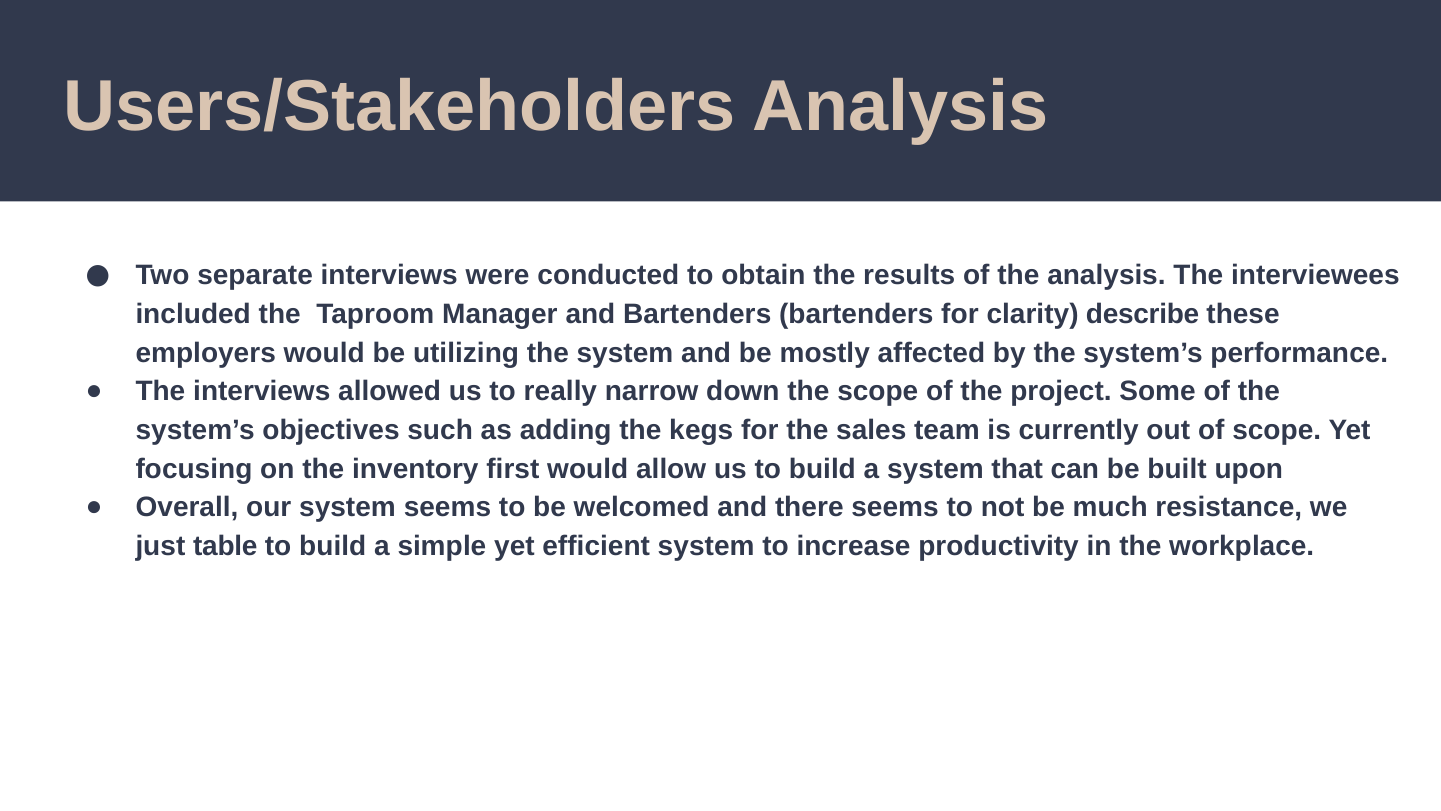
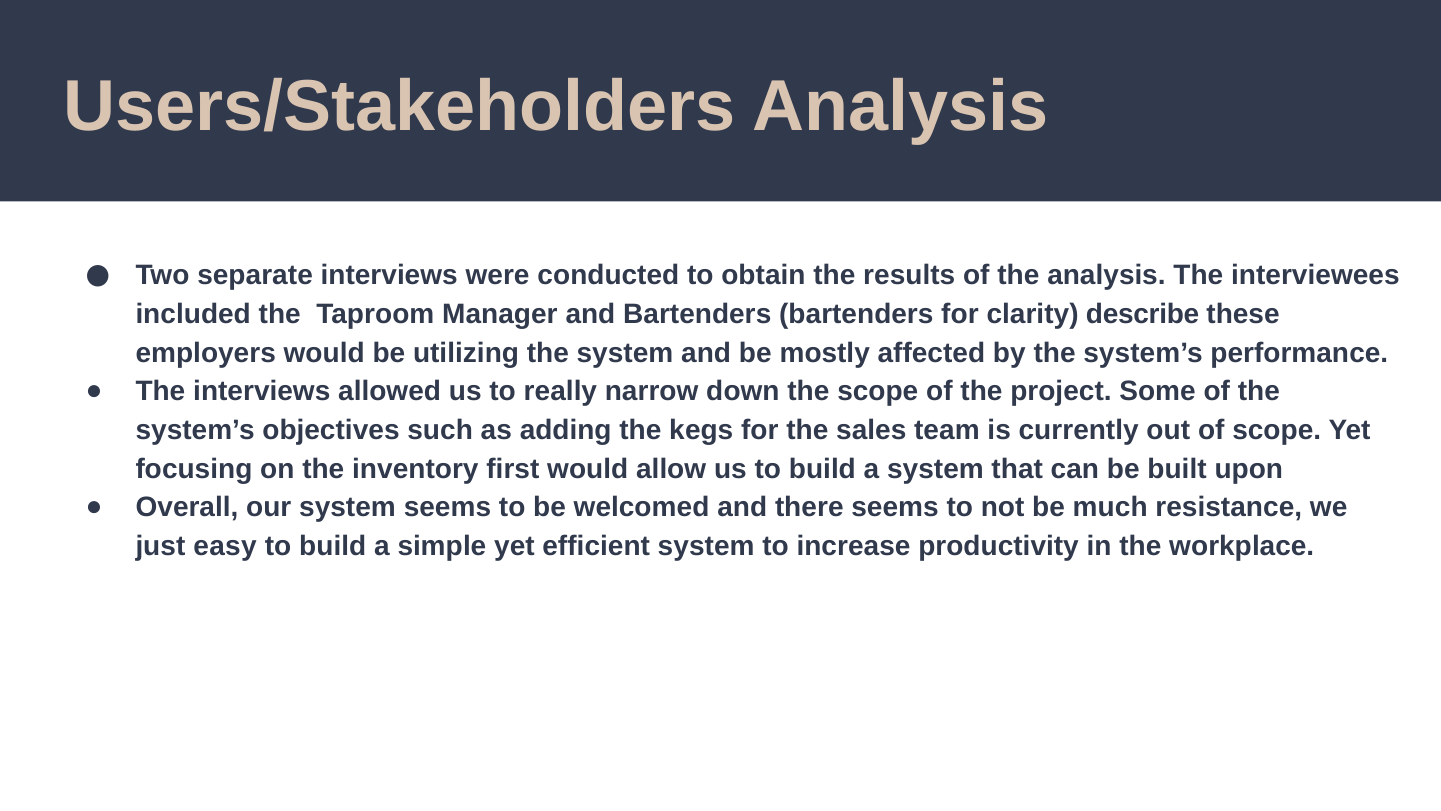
table: table -> easy
